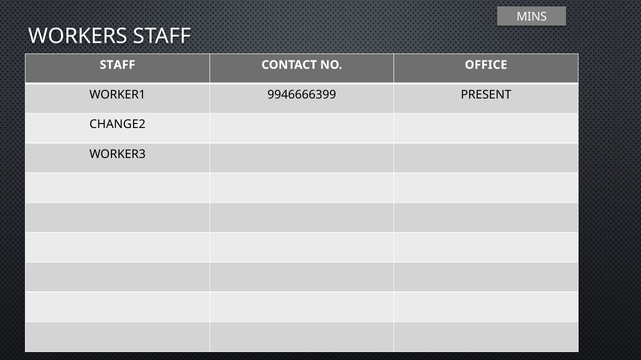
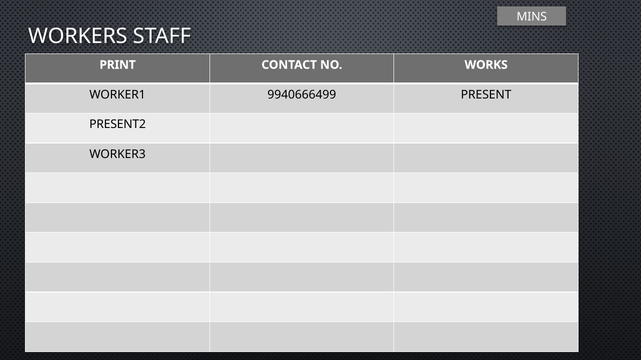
STAFF at (117, 65): STAFF -> PRINT
OFFICE: OFFICE -> WORKS
9946666399: 9946666399 -> 9940666499
CHANGE2: CHANGE2 -> PRESENT2
